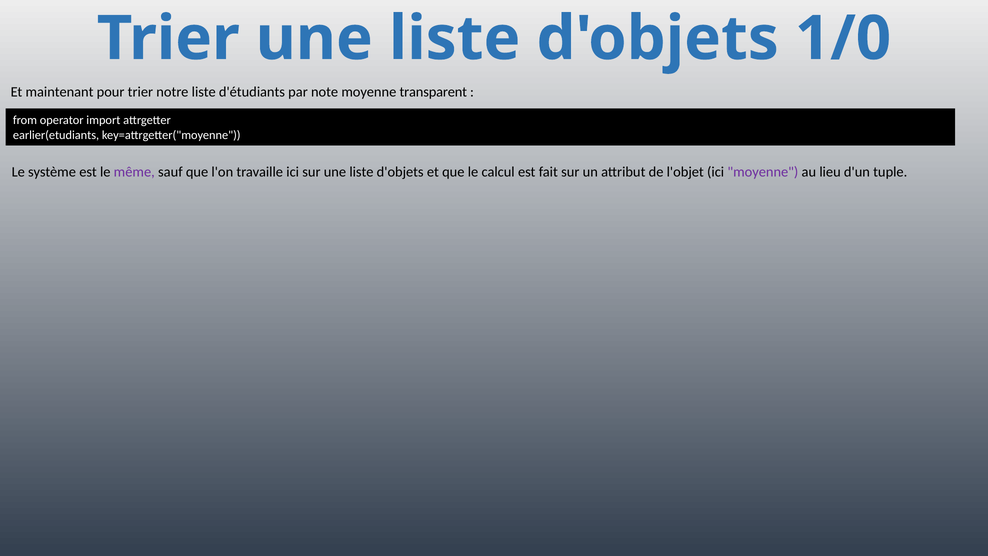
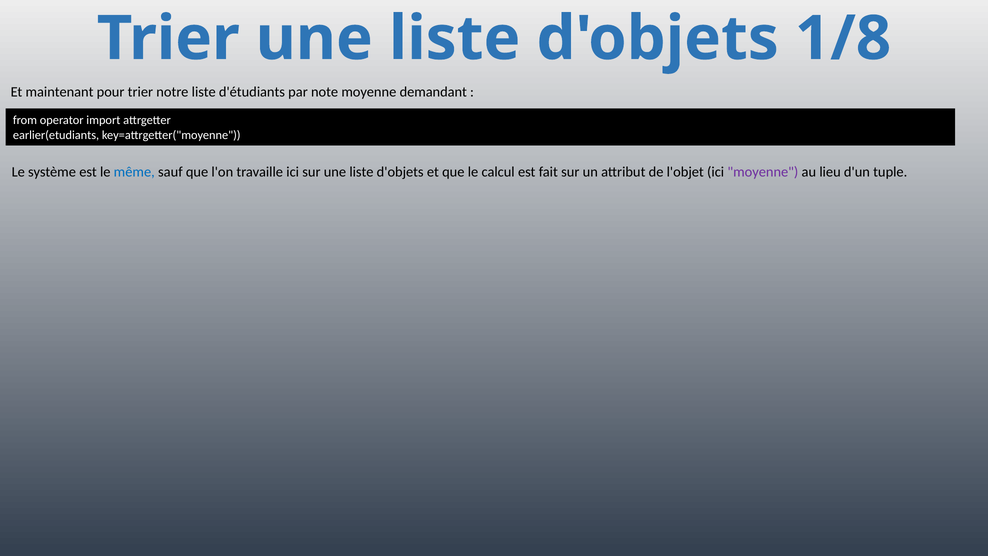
1/0: 1/0 -> 1/8
transparent: transparent -> demandant
même colour: purple -> blue
